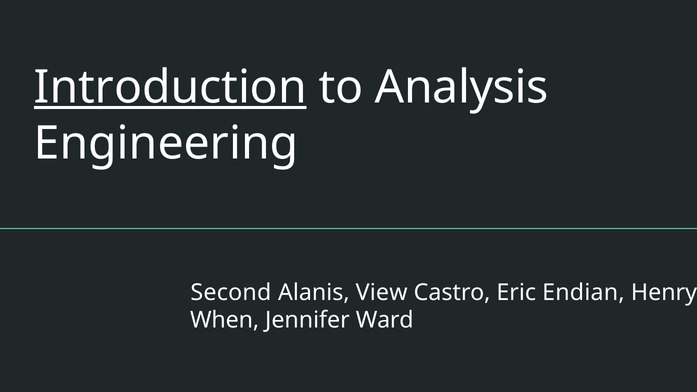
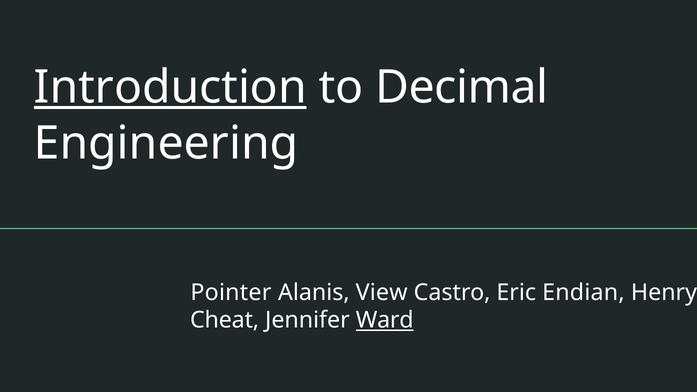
Analysis: Analysis -> Decimal
Second: Second -> Pointer
When: When -> Cheat
Ward underline: none -> present
